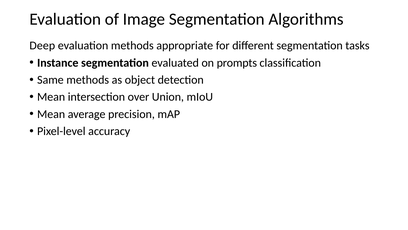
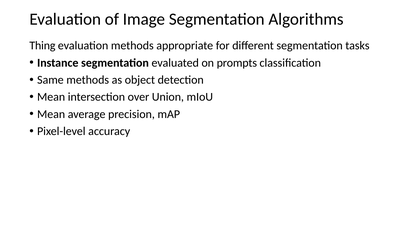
Deep: Deep -> Thing
